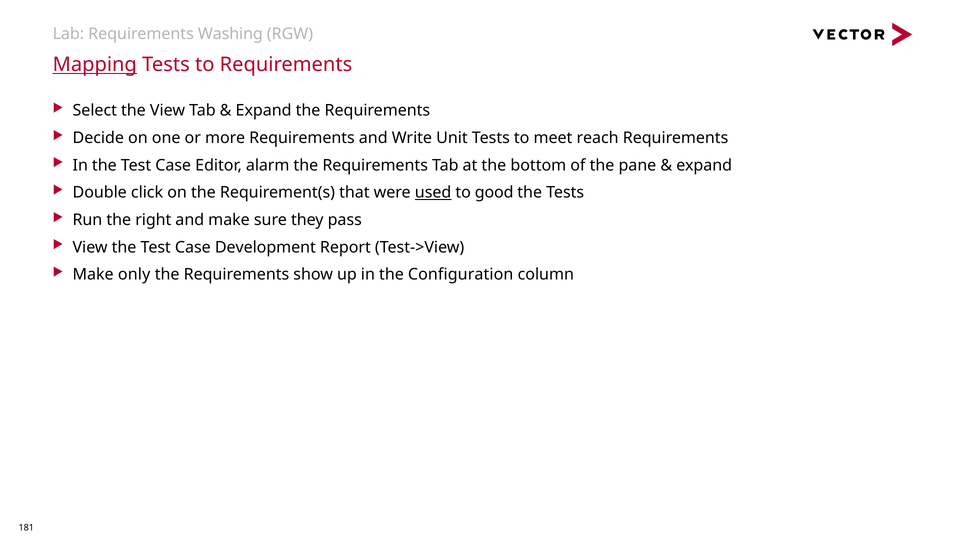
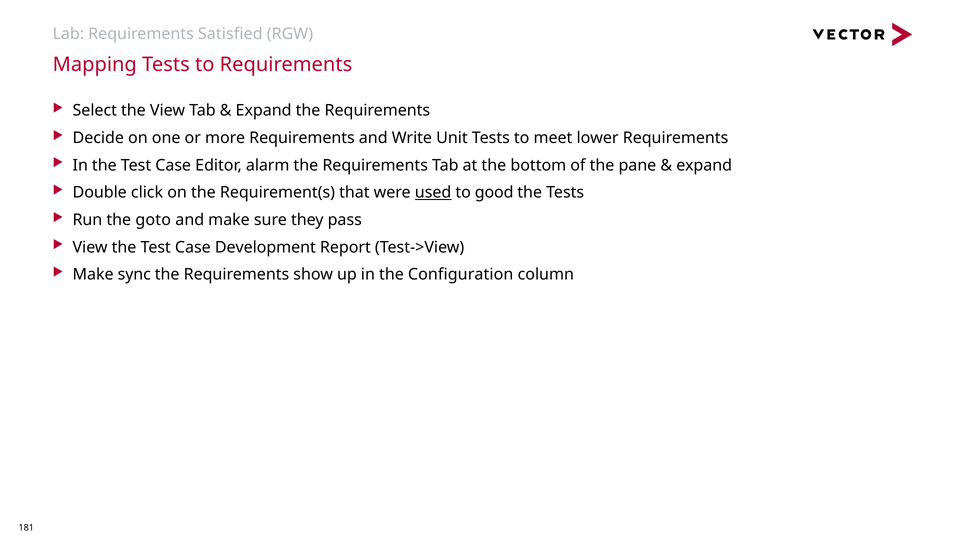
Washing: Washing -> Satisfied
Mapping underline: present -> none
reach: reach -> lower
right: right -> goto
only: only -> sync
